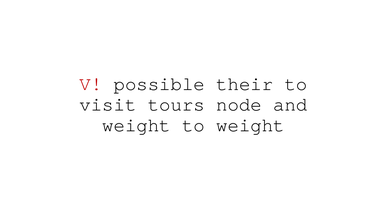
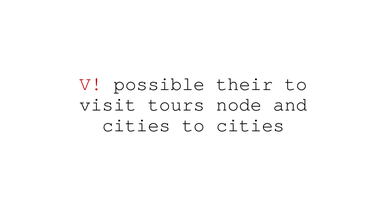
weight at (136, 125): weight -> cities
to weight: weight -> cities
